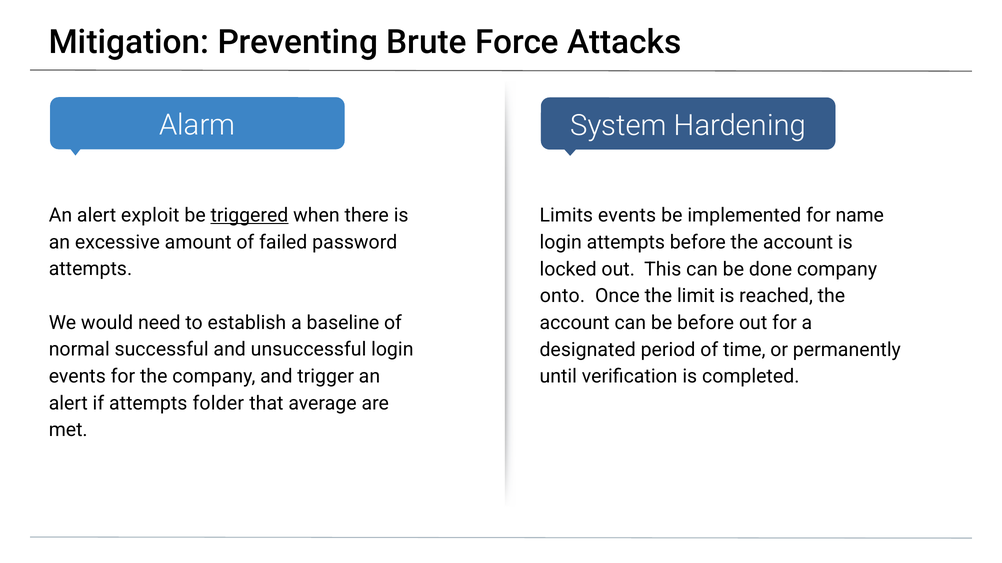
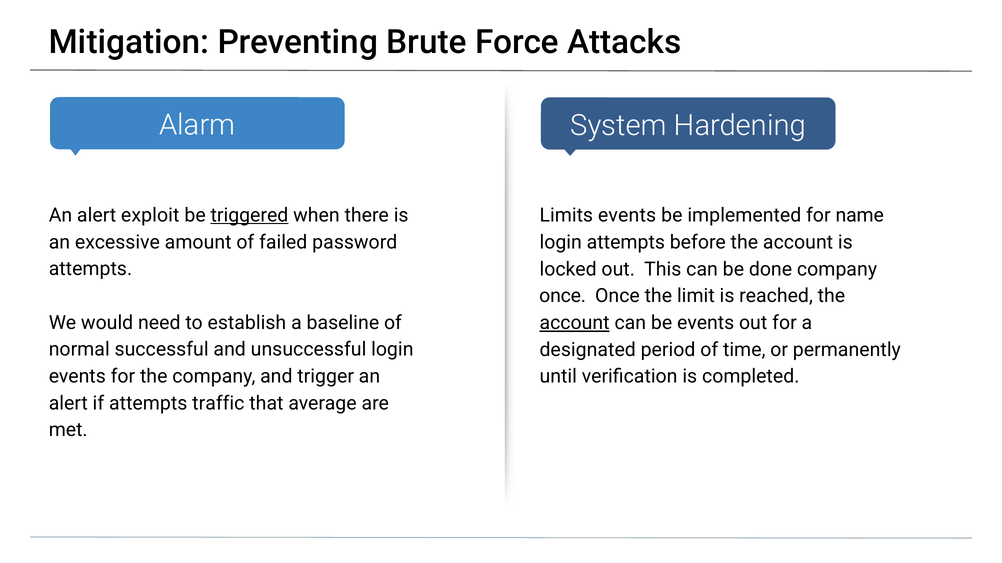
onto at (562, 296): onto -> once
account at (575, 323) underline: none -> present
be before: before -> events
folder: folder -> traffic
